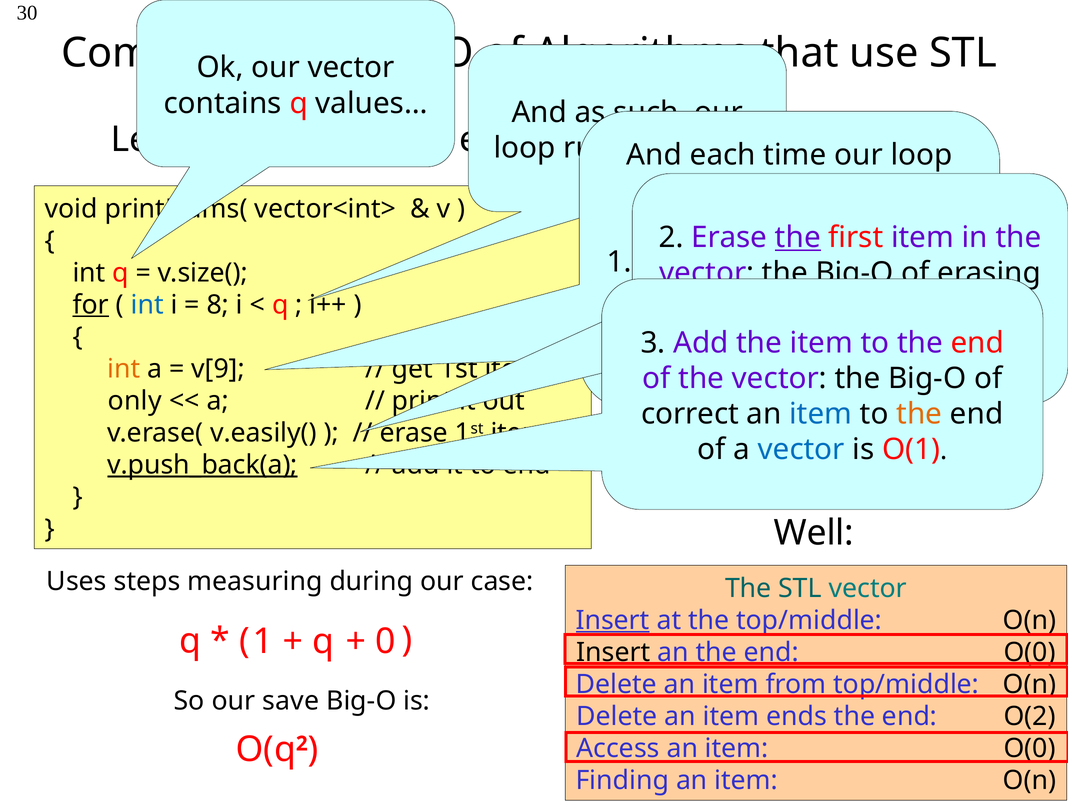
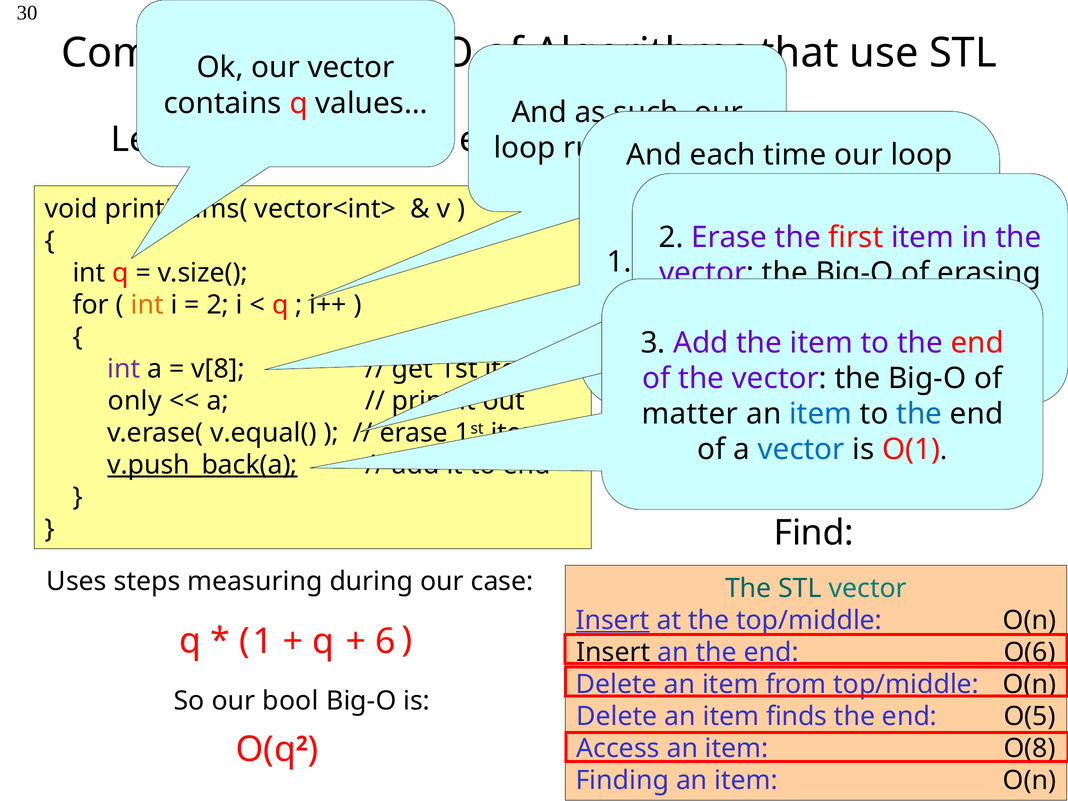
the at (798, 237) underline: present -> none
for underline: present -> none
int at (147, 305) colour: blue -> orange
8 at (218, 305): 8 -> 2
int at (124, 369) colour: orange -> purple
v[9: v[9 -> v[8
correct: correct -> matter
the at (919, 414) colour: orange -> blue
v.easily(: v.easily( -> v.equal(
Well: Well -> Find
0: 0 -> 6
end O(0: O(0 -> O(6
save: save -> bool
ends: ends -> finds
O(2: O(2 -> O(5
item O(0: O(0 -> O(8
